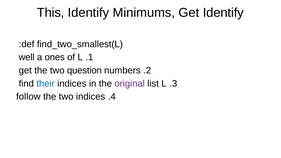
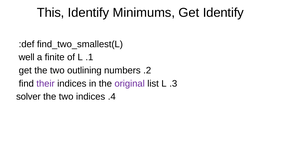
ones: ones -> finite
question: question -> outlining
their colour: blue -> purple
follow: follow -> solver
